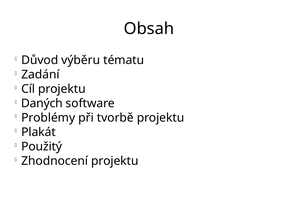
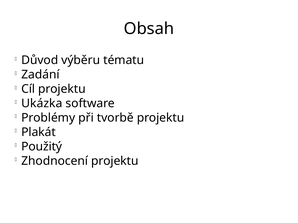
Daných: Daných -> Ukázka
